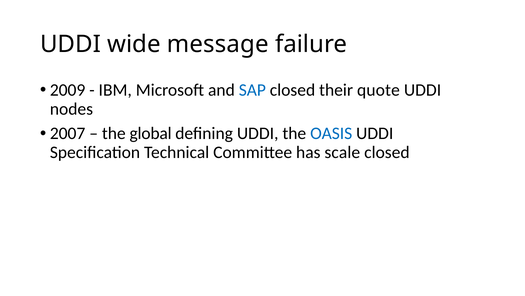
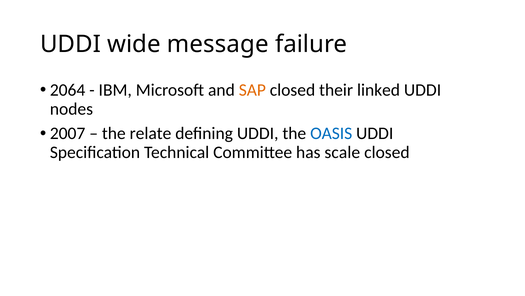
2009: 2009 -> 2064
SAP colour: blue -> orange
quote: quote -> linked
global: global -> relate
